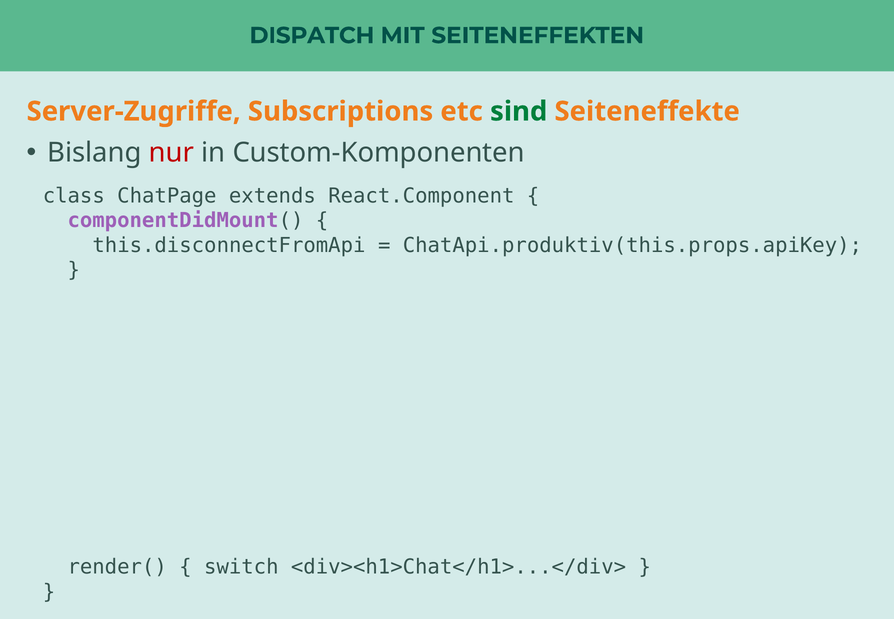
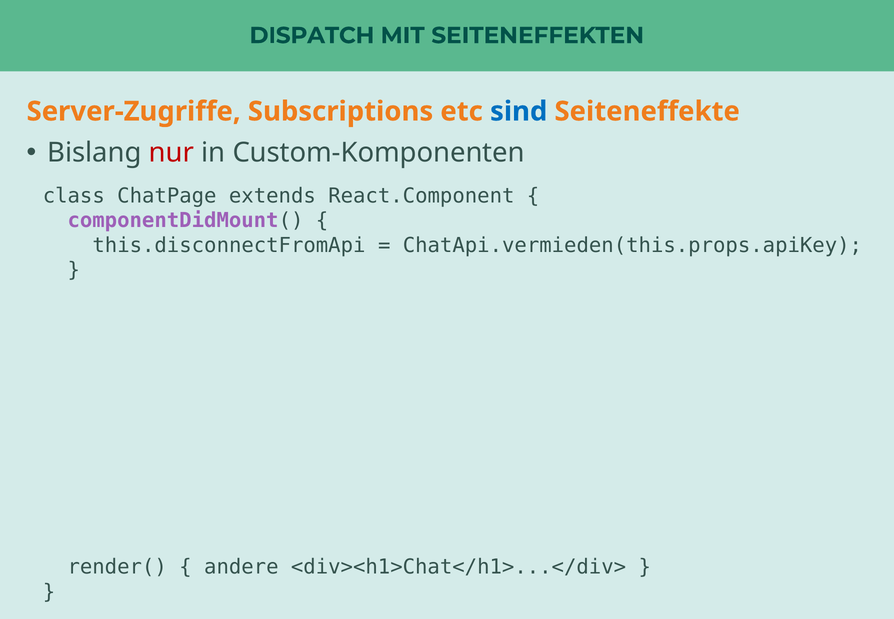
sind colour: green -> blue
ChatApi.produktiv(this.props.apiKey: ChatApi.produktiv(this.props.apiKey -> ChatApi.vermieden(this.props.apiKey
switch: switch -> andere
